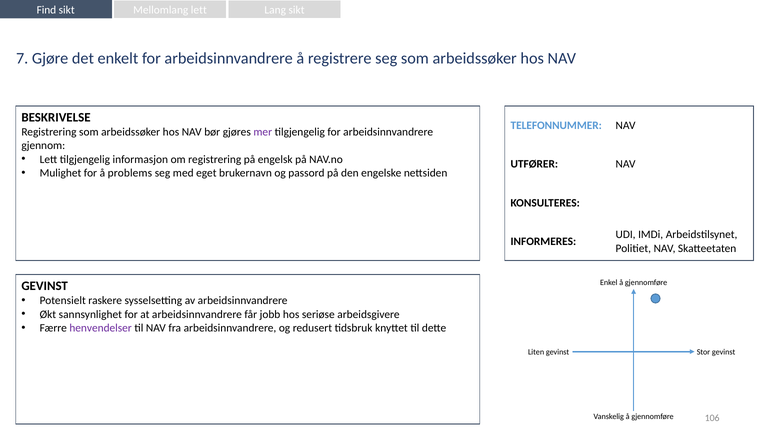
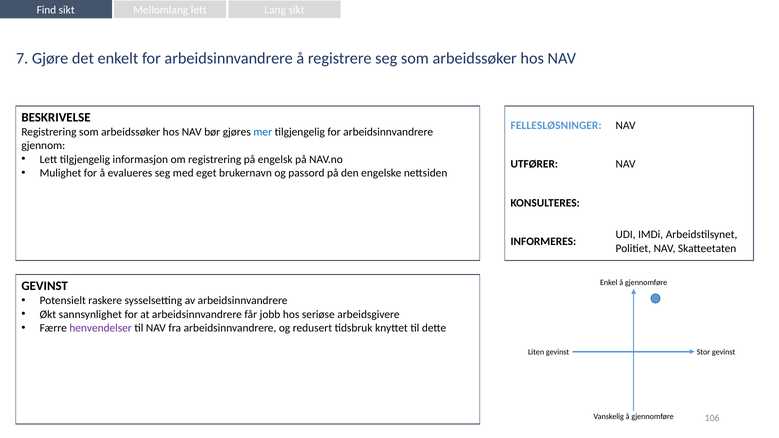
TELEFONNUMMER: TELEFONNUMMER -> FELLESLØSNINGER
mer colour: purple -> blue
problems: problems -> evalueres
